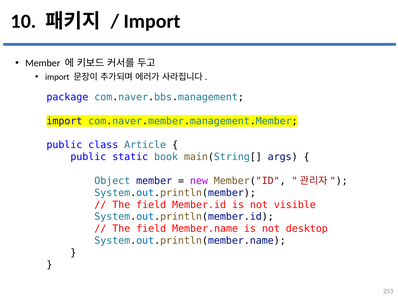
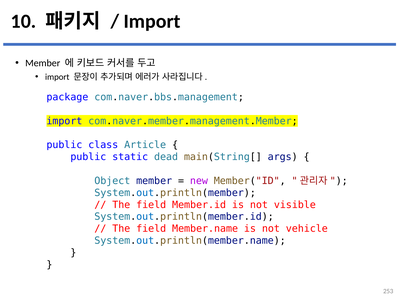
book: book -> dead
desktop: desktop -> vehicle
